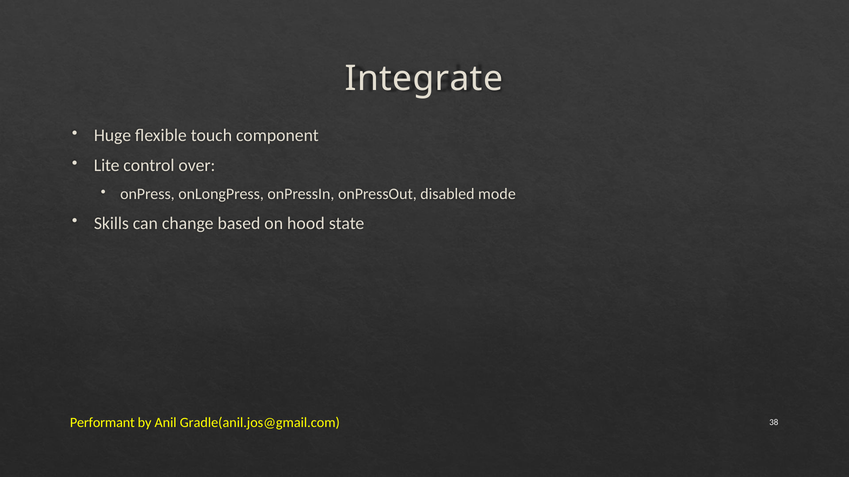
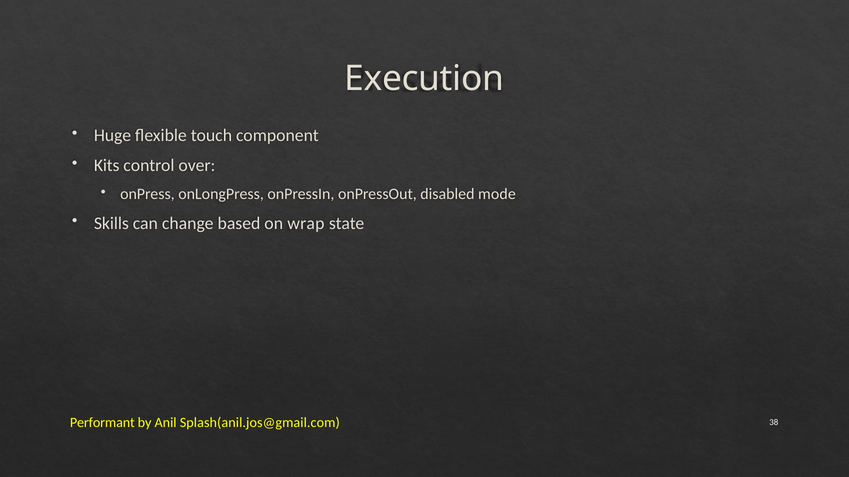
Integrate: Integrate -> Execution
Lite: Lite -> Kits
hood: hood -> wrap
Gradle(anil.jos@gmail.com: Gradle(anil.jos@gmail.com -> Splash(anil.jos@gmail.com
